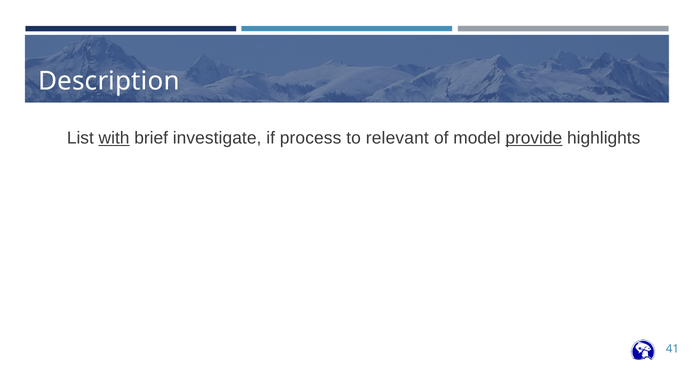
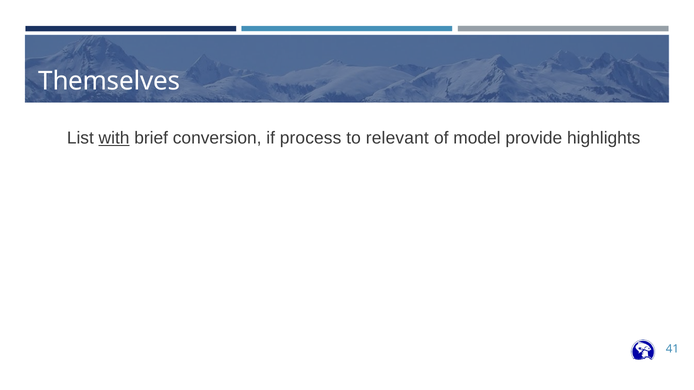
Description: Description -> Themselves
investigate: investigate -> conversion
provide underline: present -> none
